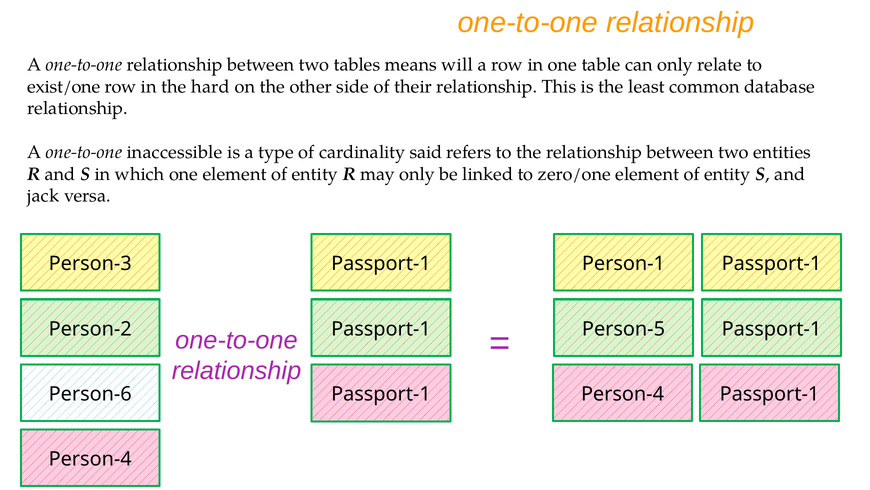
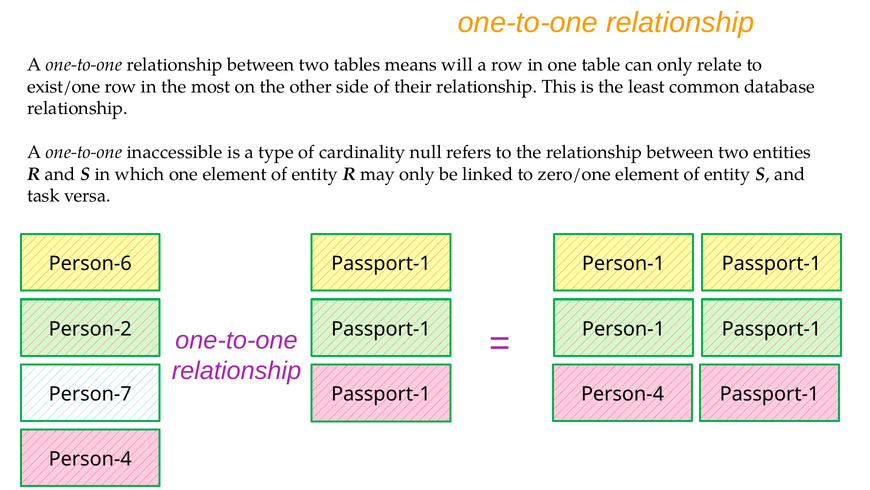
hard: hard -> most
said: said -> null
jack: jack -> task
Person-3: Person-3 -> Person-6
Person-2 Passport-1 Person-5: Person-5 -> Person-1
Person-6: Person-6 -> Person-7
